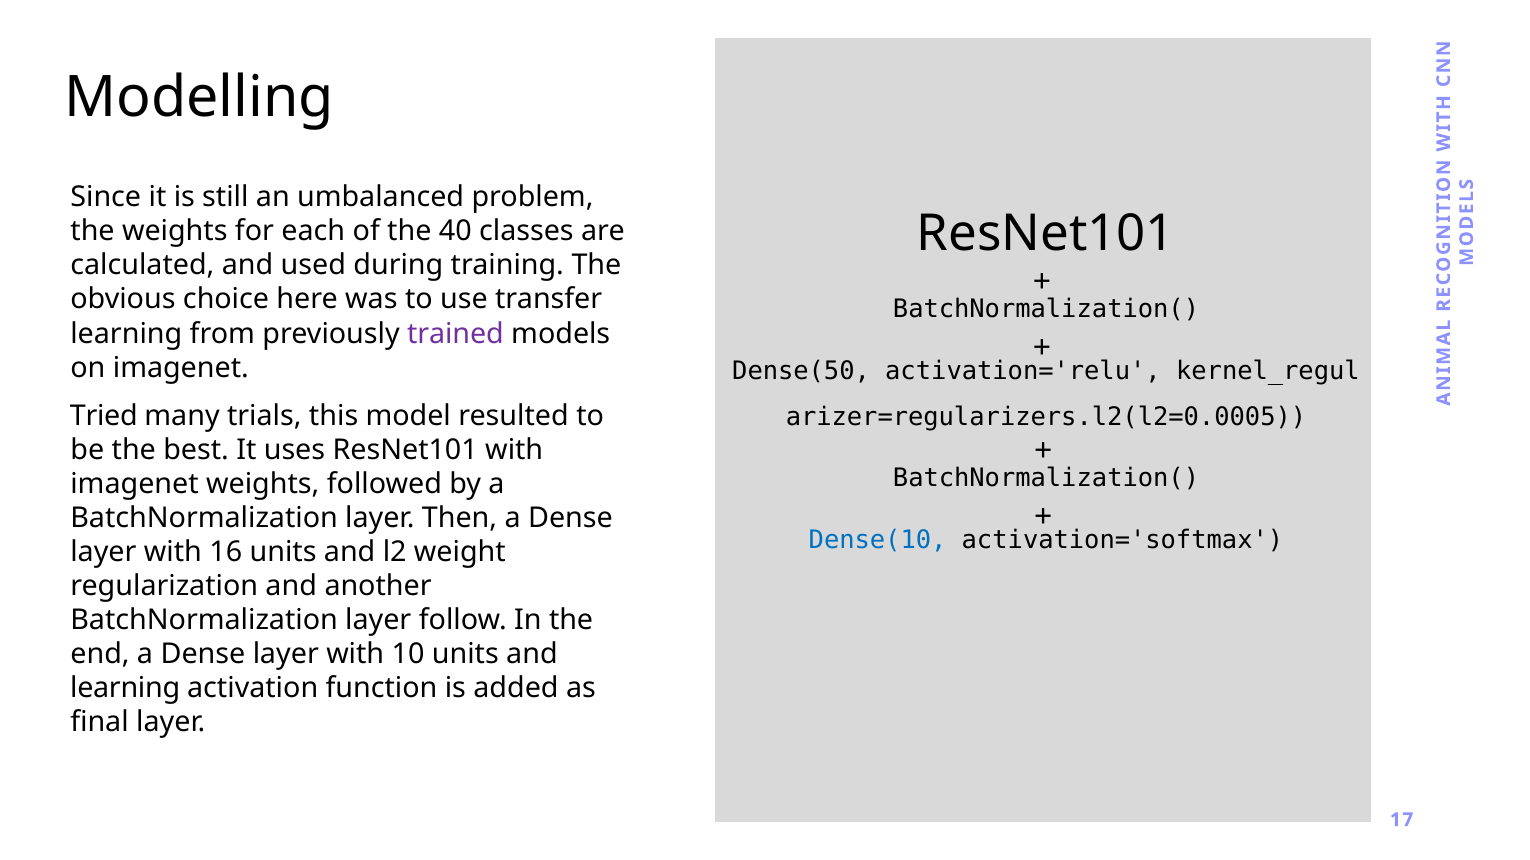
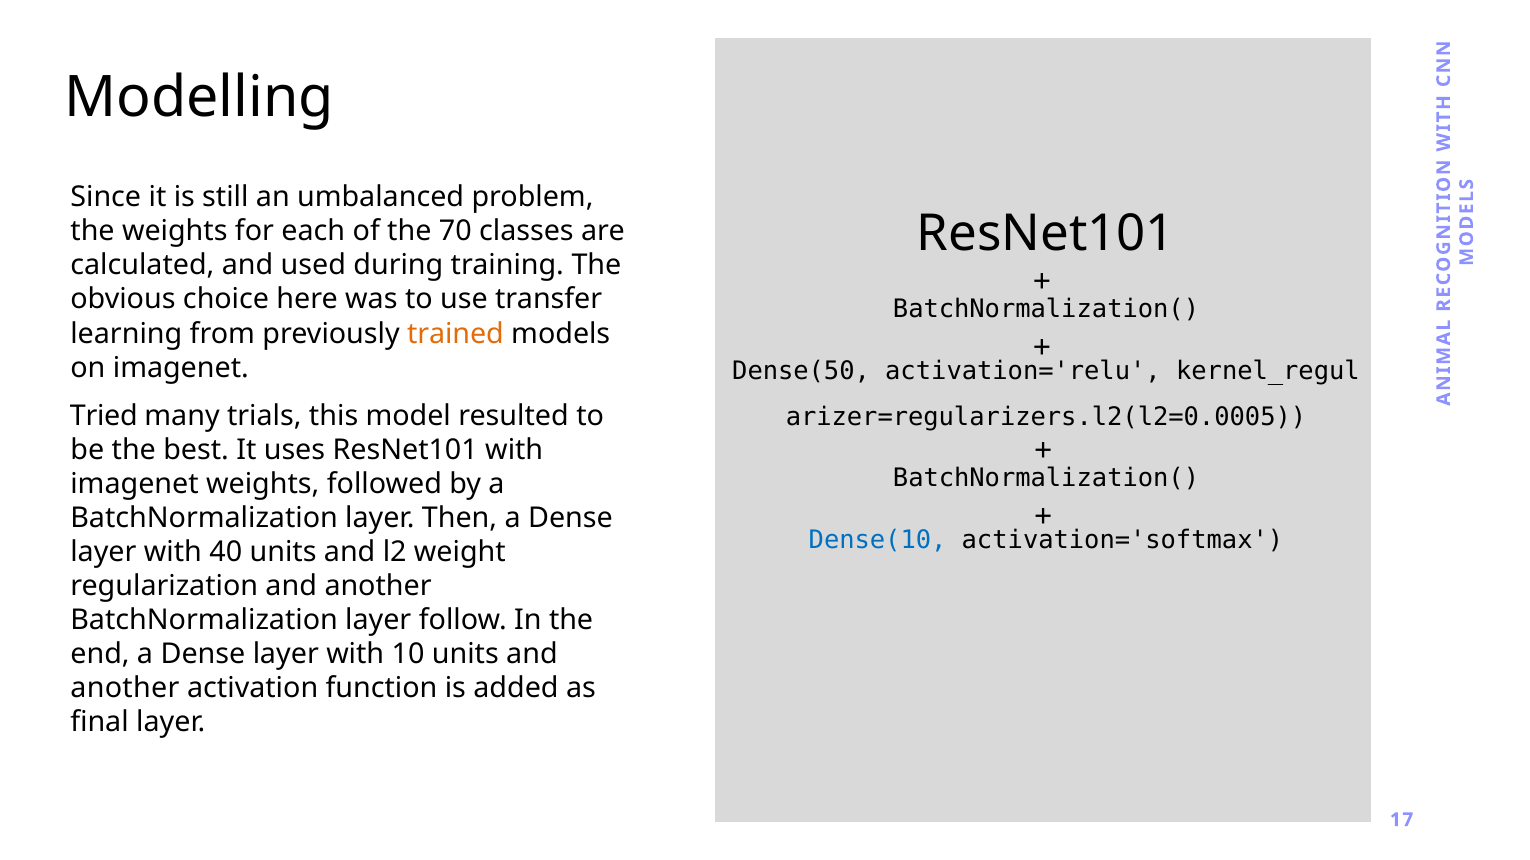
40: 40 -> 70
trained colour: purple -> orange
16: 16 -> 40
learning at (125, 689): learning -> another
